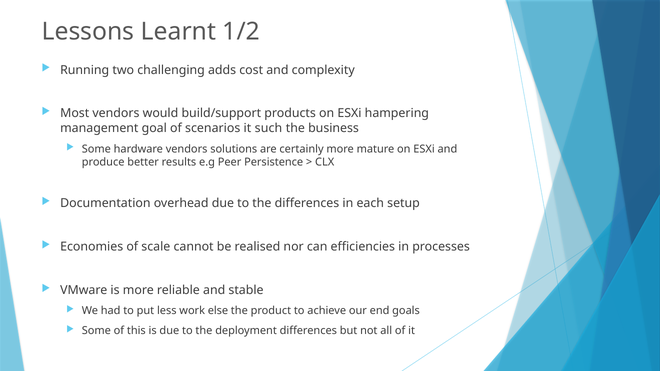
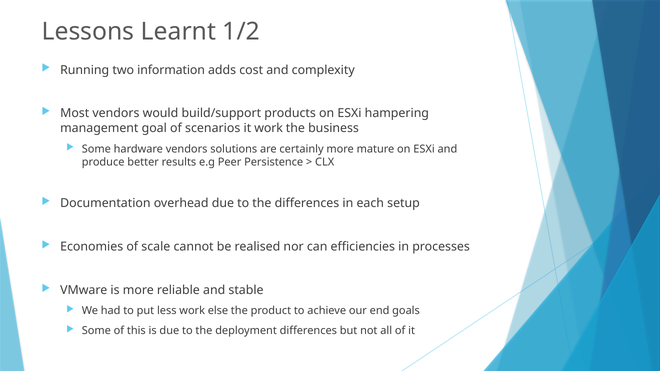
challenging: challenging -> information
it such: such -> work
